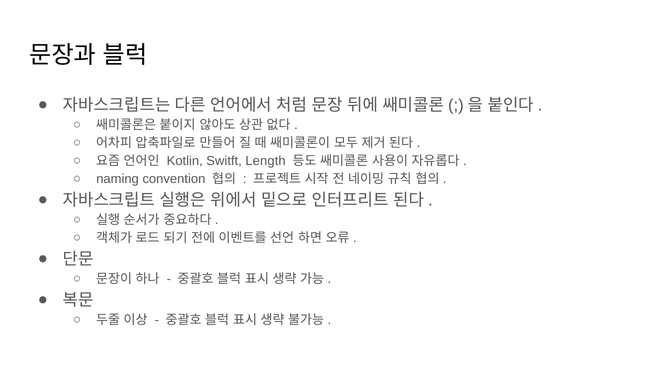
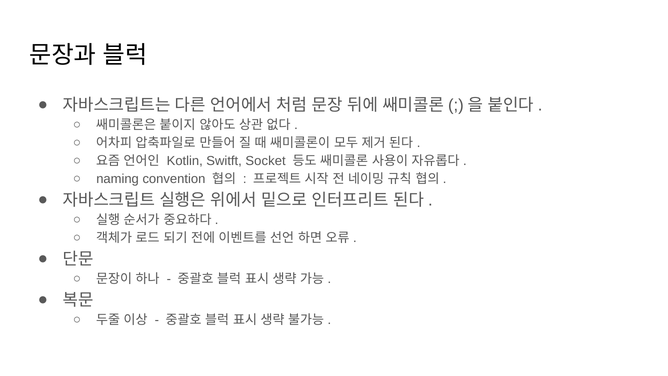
Length: Length -> Socket
